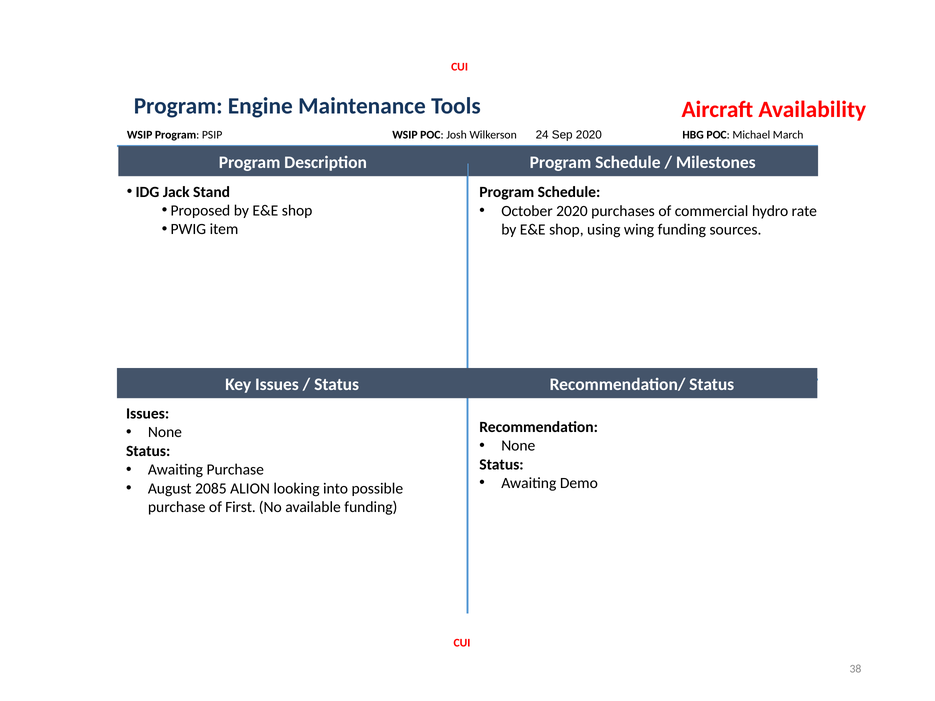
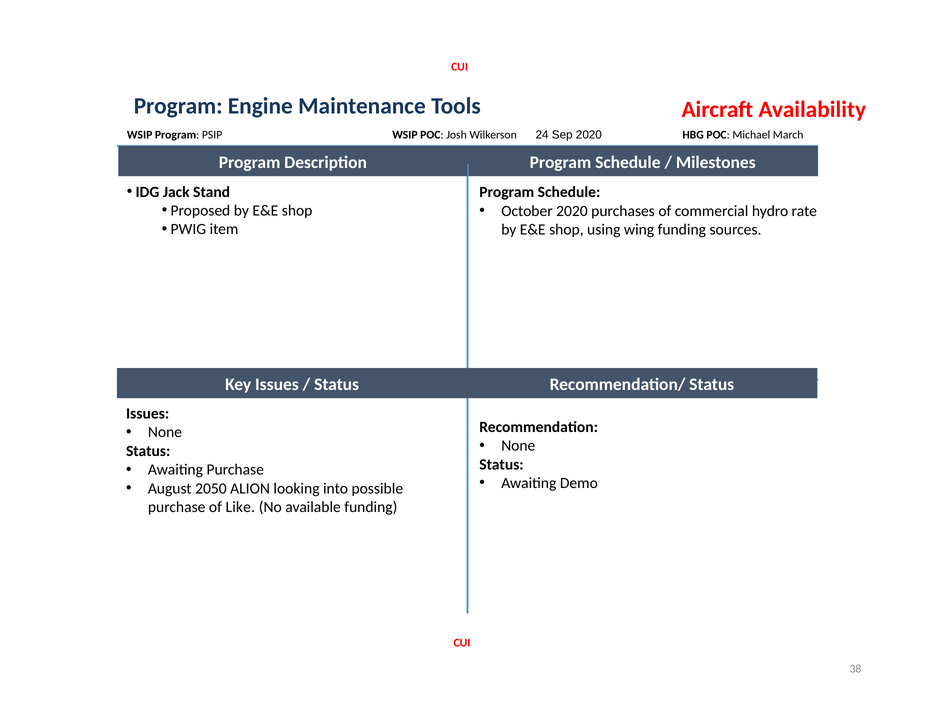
2085: 2085 -> 2050
First: First -> Like
